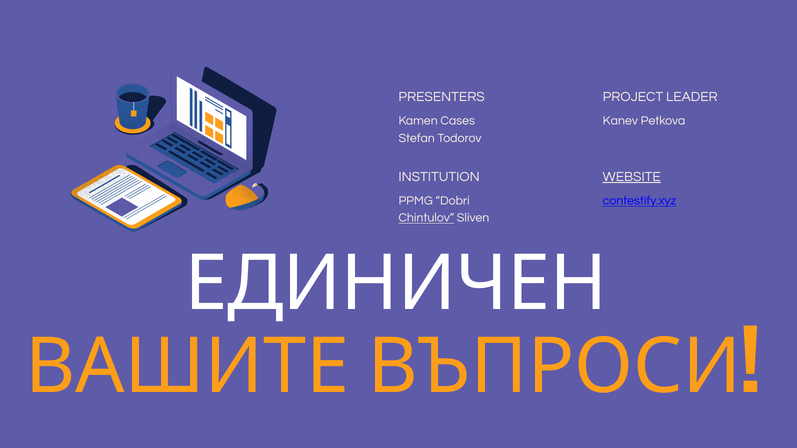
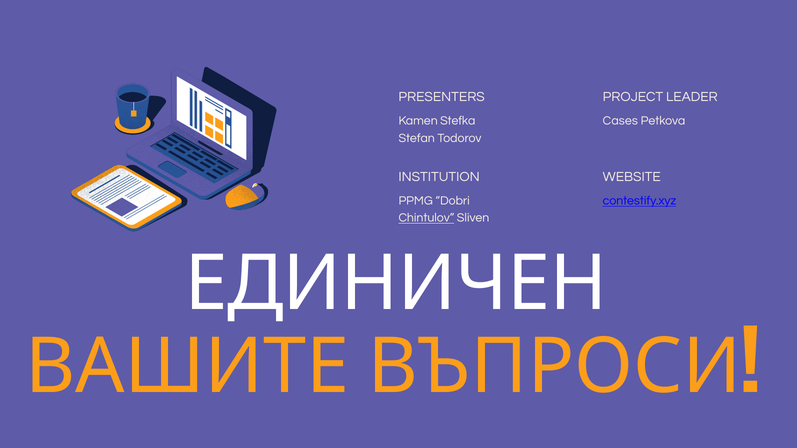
Cases: Cases -> Stefka
Kanev: Kanev -> Cases
WEBSITE underline: present -> none
